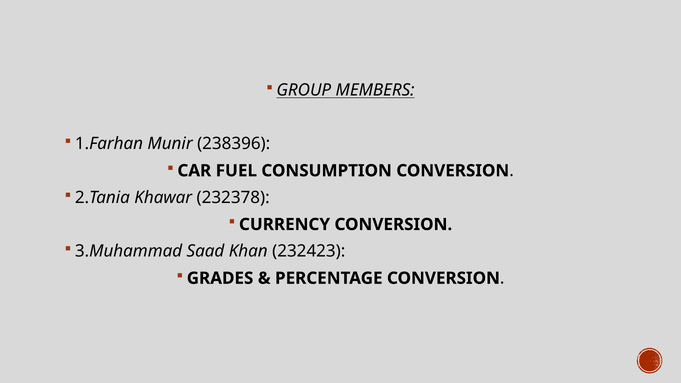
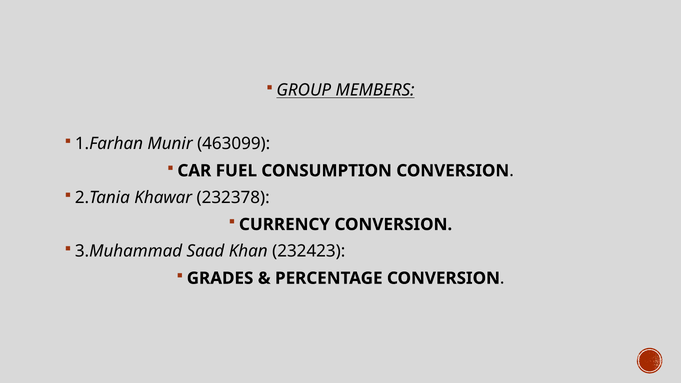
238396: 238396 -> 463099
